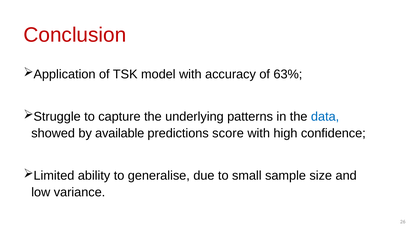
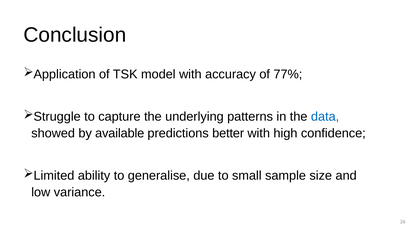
Conclusion colour: red -> black
63%: 63% -> 77%
score: score -> better
